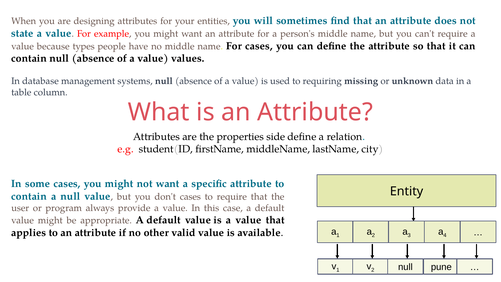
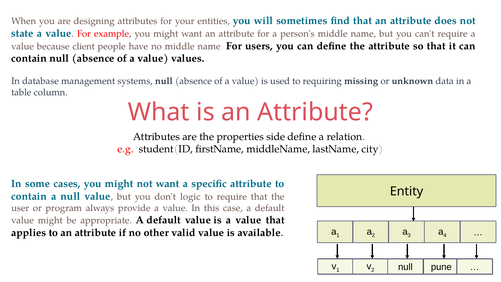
types: types -> client
For cases: cases -> users
don't cases: cases -> logic
